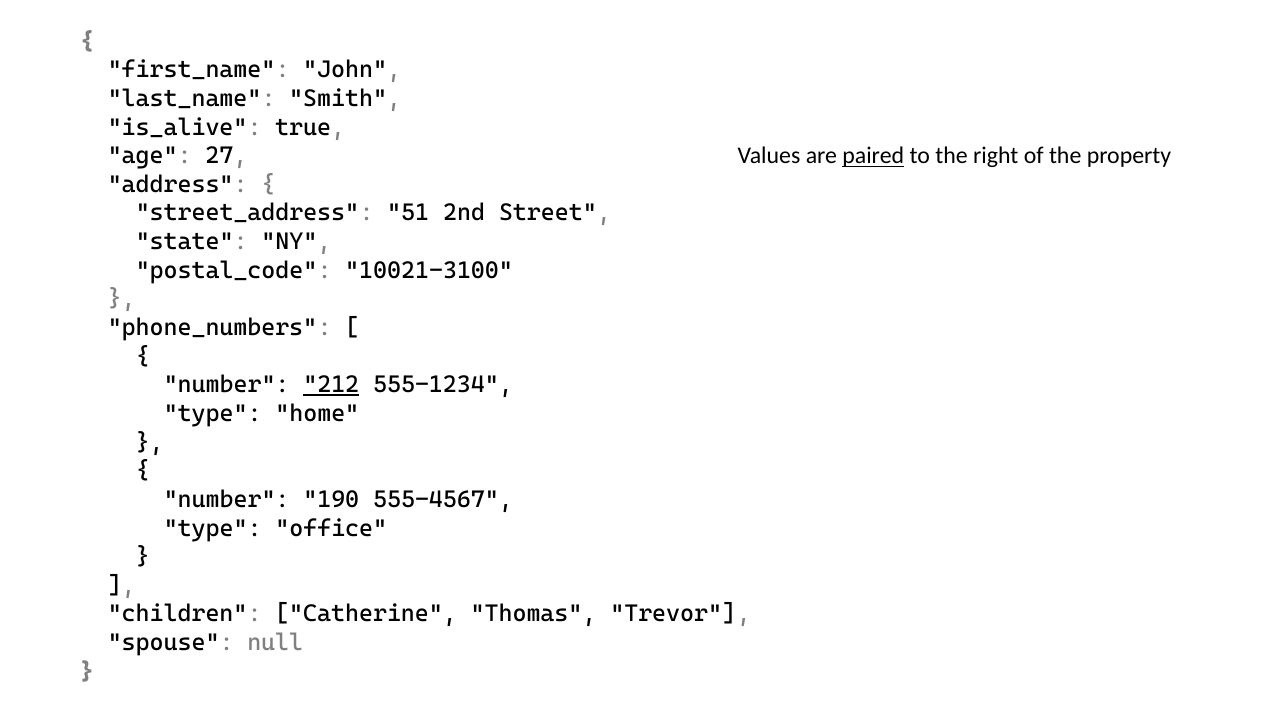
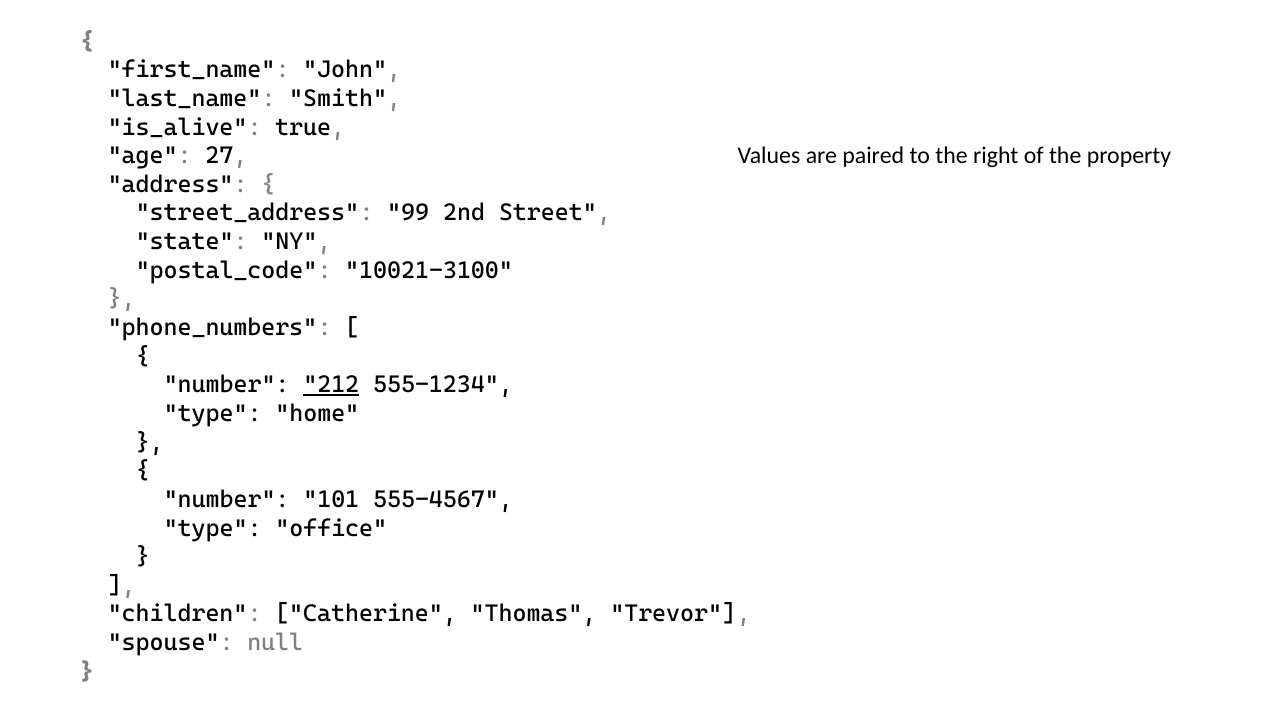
paired underline: present -> none
51: 51 -> 99
190: 190 -> 101
